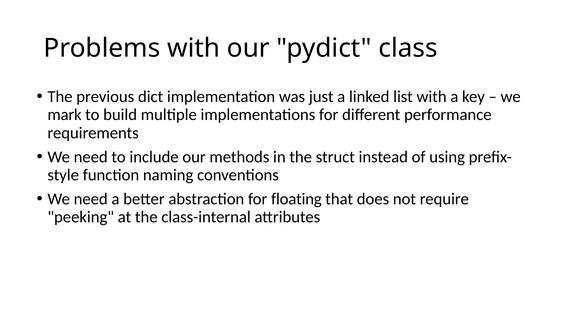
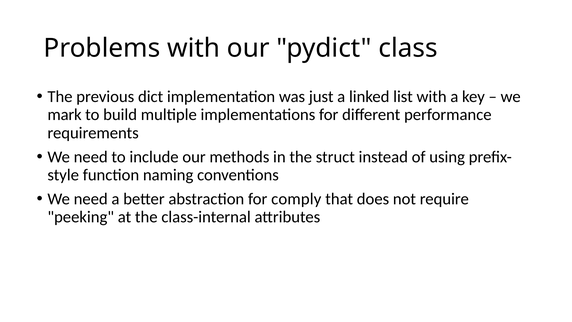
floating: floating -> comply
